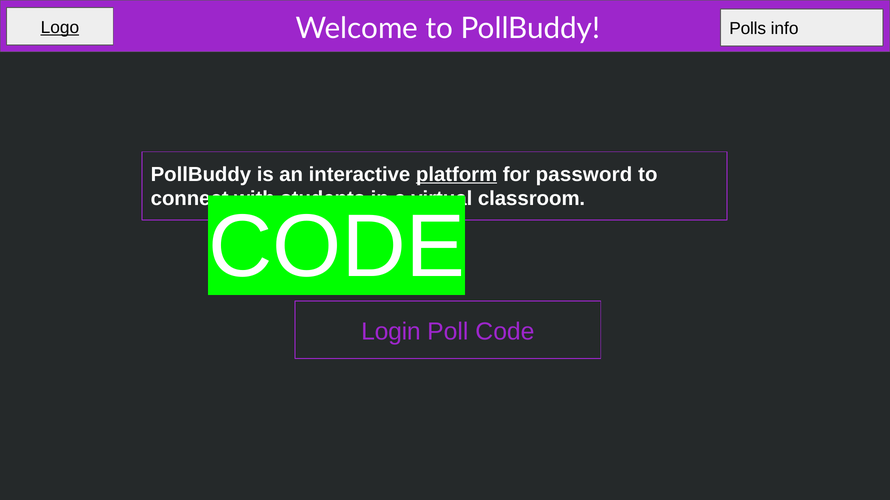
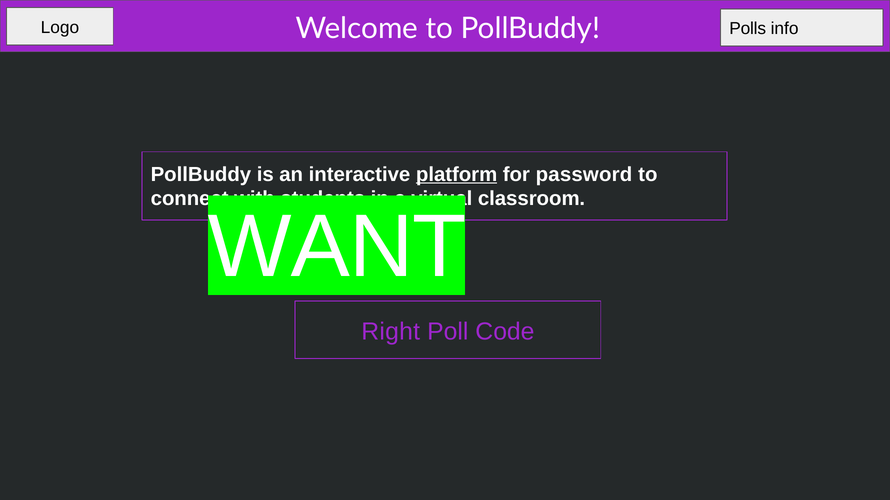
Logo underline: present -> none
CODE at (337, 247): CODE -> WANT
Login: Login -> Right
